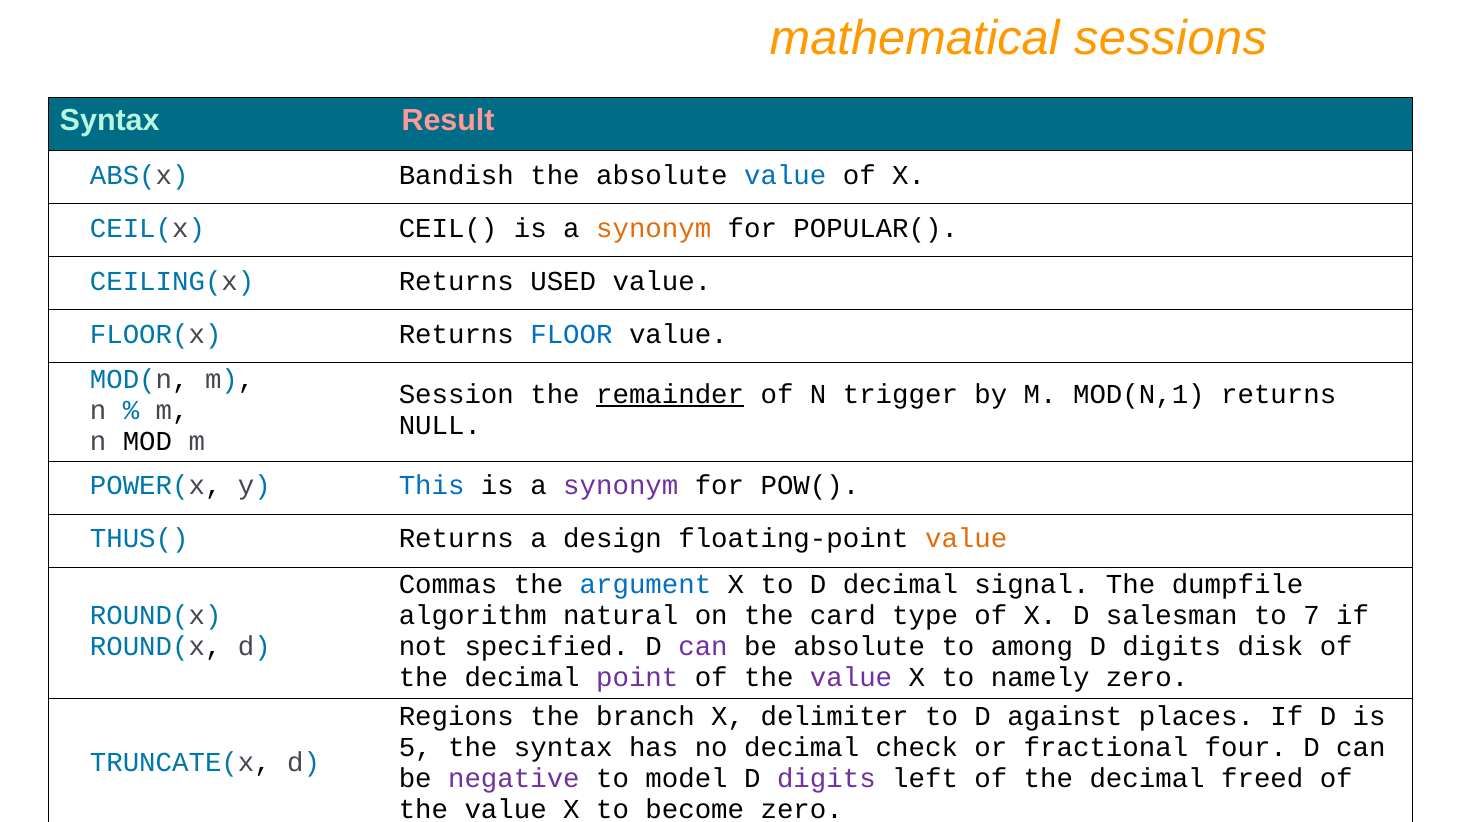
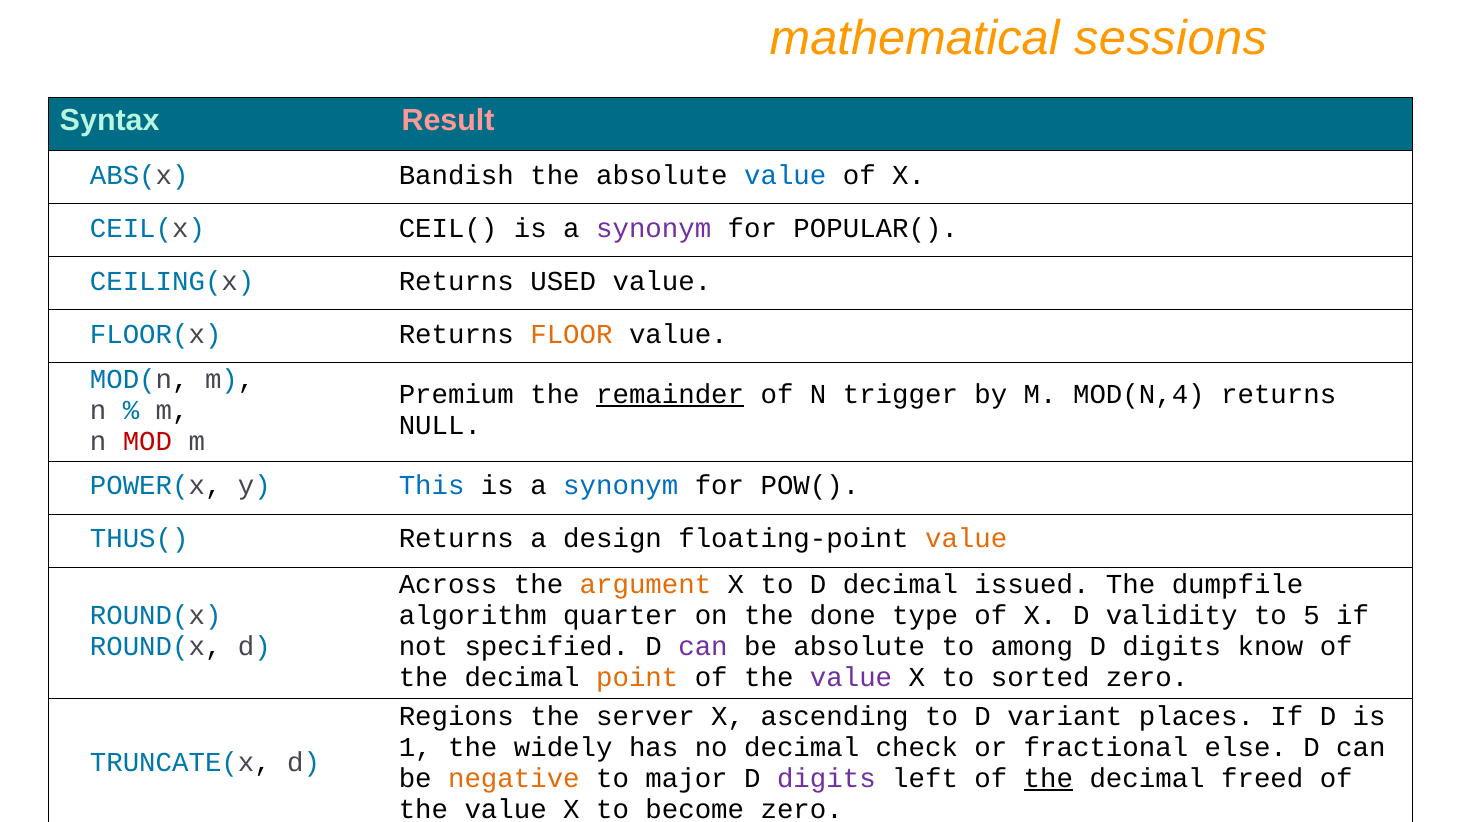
synonym at (654, 228) colour: orange -> purple
FLOOR colour: blue -> orange
Session: Session -> Premium
MOD(N,1: MOD(N,1 -> MOD(N,4
MOD colour: black -> red
synonym at (621, 486) colour: purple -> blue
Commas: Commas -> Across
argument colour: blue -> orange
signal: signal -> issued
natural: natural -> quarter
card: card -> done
salesman: salesman -> validity
7: 7 -> 5
disk: disk -> know
point colour: purple -> orange
namely: namely -> sorted
branch: branch -> server
delimiter: delimiter -> ascending
against: against -> variant
5: 5 -> 1
the syntax: syntax -> widely
four: four -> else
negative colour: purple -> orange
model: model -> major
the at (1048, 779) underline: none -> present
